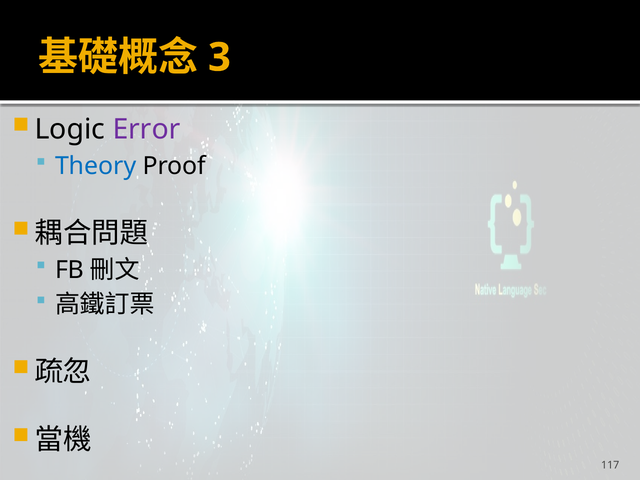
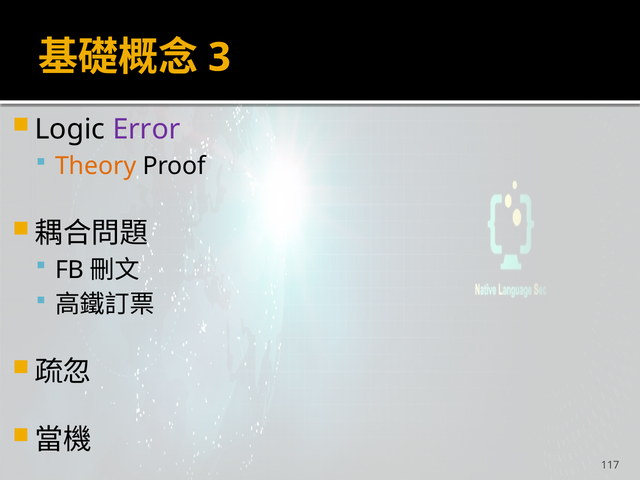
Theory colour: blue -> orange
